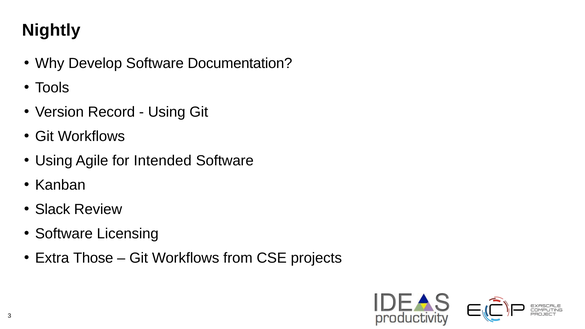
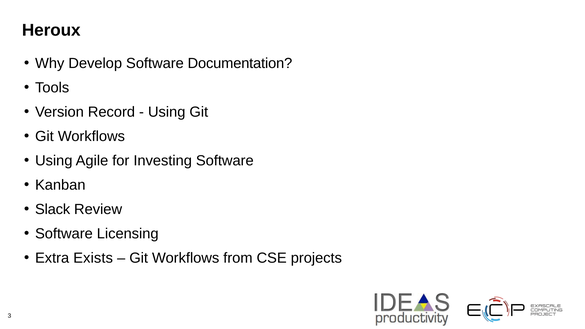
Nightly: Nightly -> Heroux
Intended: Intended -> Investing
Those: Those -> Exists
